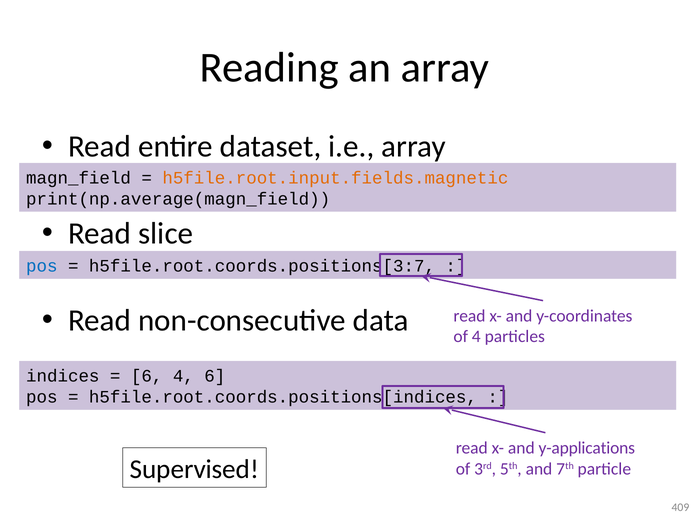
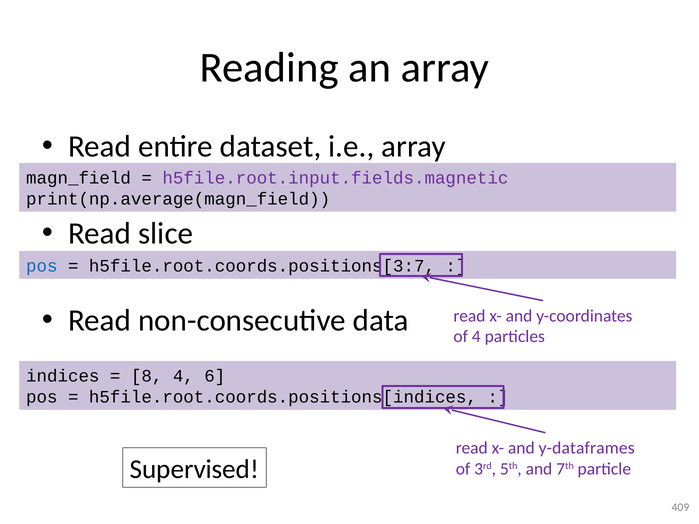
h5file.root.input.fields.magnetic colour: orange -> purple
6 at (147, 376): 6 -> 8
y-applications: y-applications -> y-dataframes
